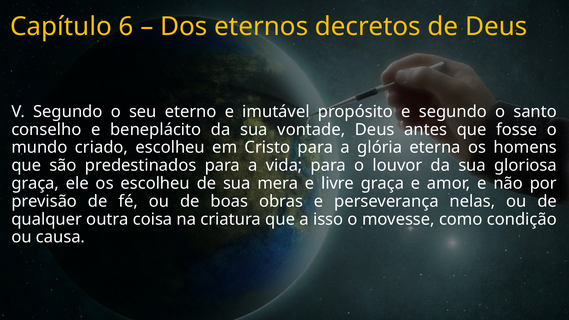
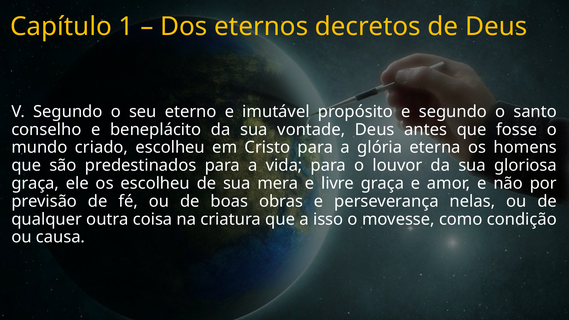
6: 6 -> 1
